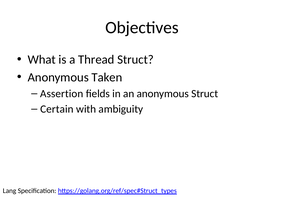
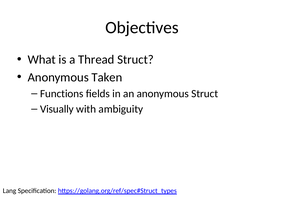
Assertion: Assertion -> Functions
Certain: Certain -> Visually
